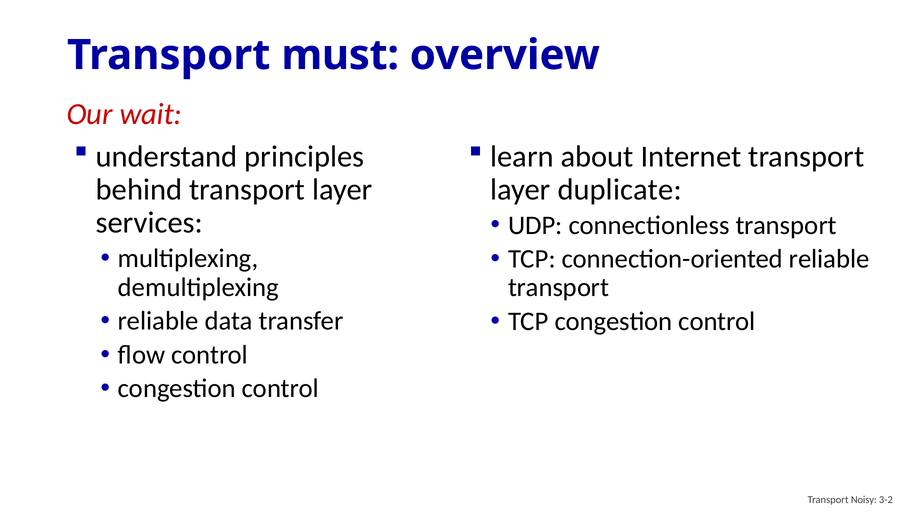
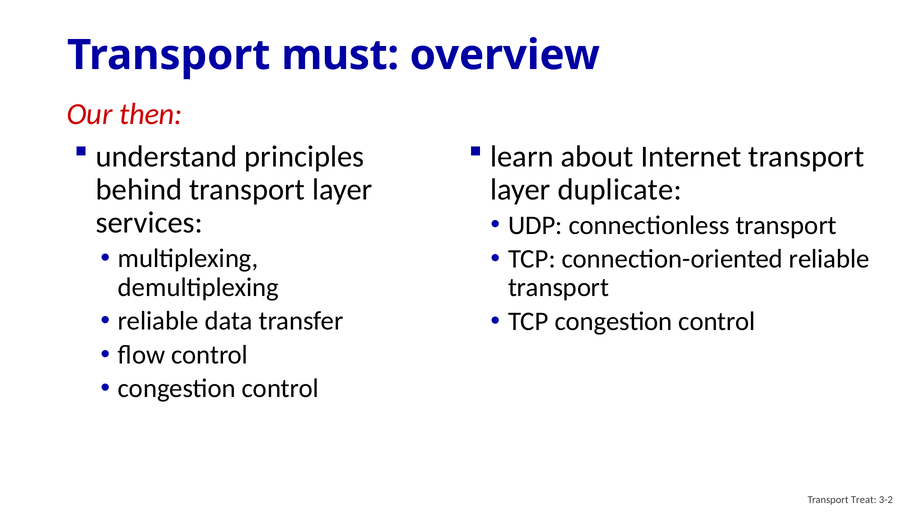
wait: wait -> then
Noisy: Noisy -> Treat
